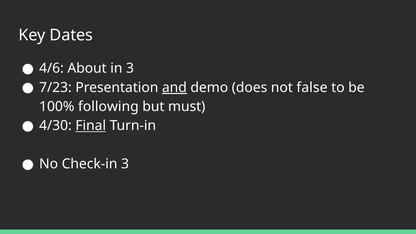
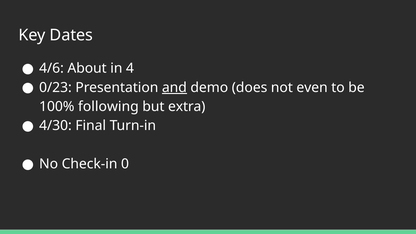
in 3: 3 -> 4
7/23: 7/23 -> 0/23
false: false -> even
must: must -> extra
Final underline: present -> none
Check-in 3: 3 -> 0
